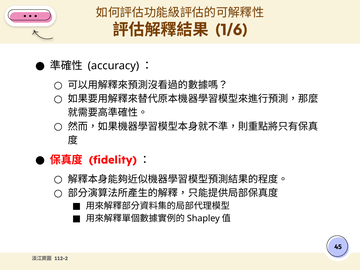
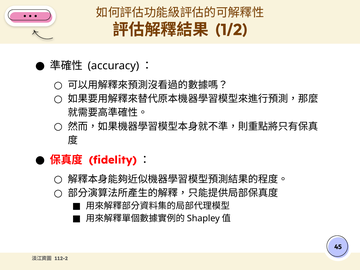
1/6: 1/6 -> 1/2
